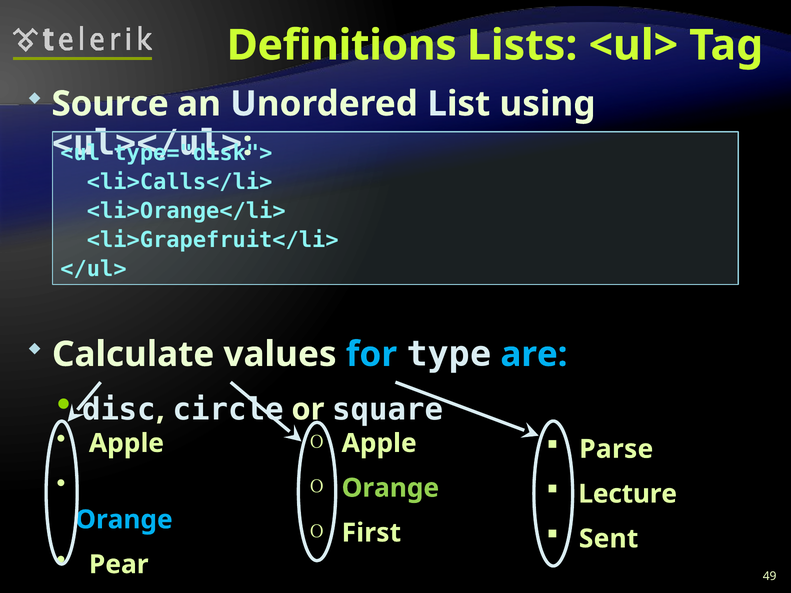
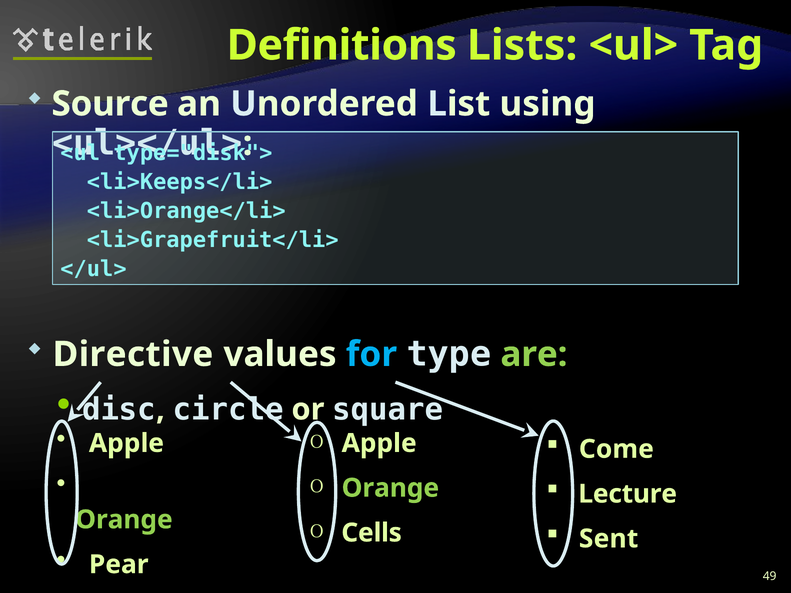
<li>Calls</li>: <li>Calls</li> -> <li>Keeps</li>
Calculate: Calculate -> Directive
are colour: light blue -> light green
Parse: Parse -> Come
Orange at (124, 520) colour: light blue -> light green
First: First -> Cells
